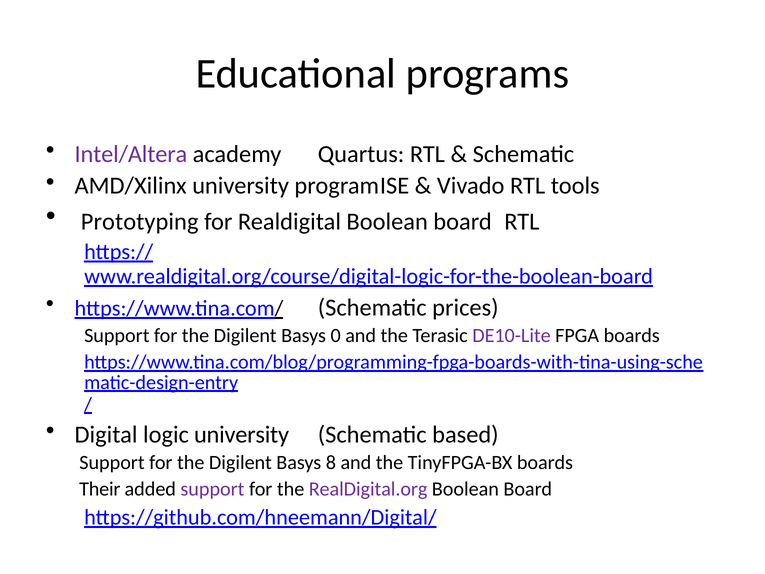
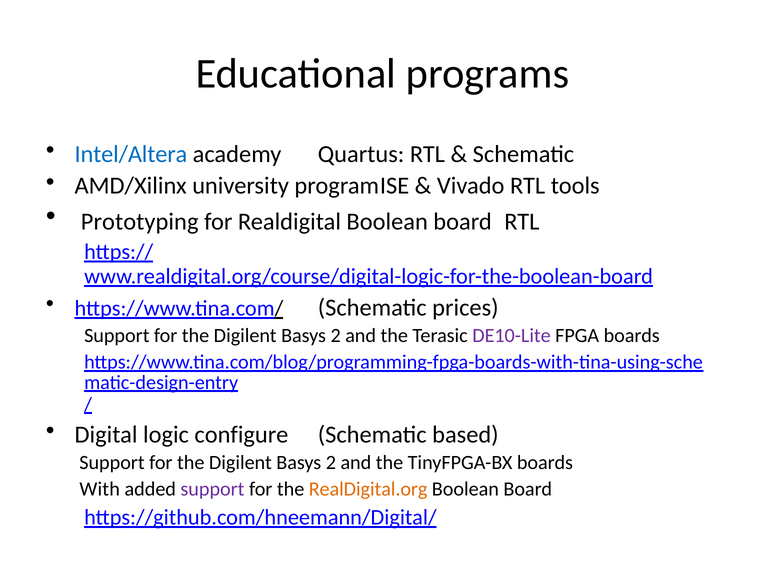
Intel/Altera colour: purple -> blue
0 at (336, 336): 0 -> 2
logic university: university -> configure
8 at (331, 463): 8 -> 2
Their: Their -> With
RealDigital.org colour: purple -> orange
